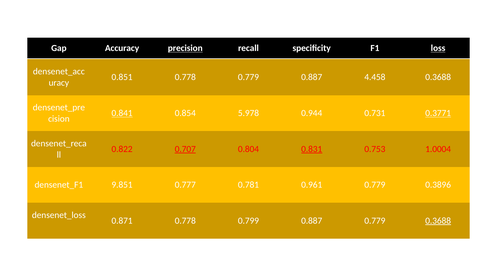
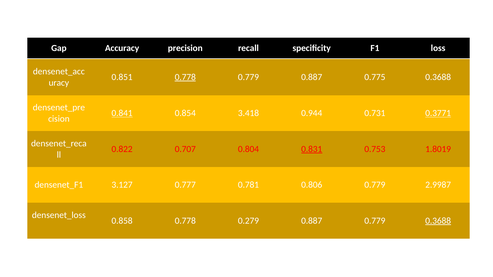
precision underline: present -> none
loss underline: present -> none
0.778 at (185, 77) underline: none -> present
4.458: 4.458 -> 0.775
5.978: 5.978 -> 3.418
0.707 underline: present -> none
1.0004: 1.0004 -> 1.8019
9.851: 9.851 -> 3.127
0.961: 0.961 -> 0.806
0.3896: 0.3896 -> 2.9987
0.871: 0.871 -> 0.858
0.799: 0.799 -> 0.279
